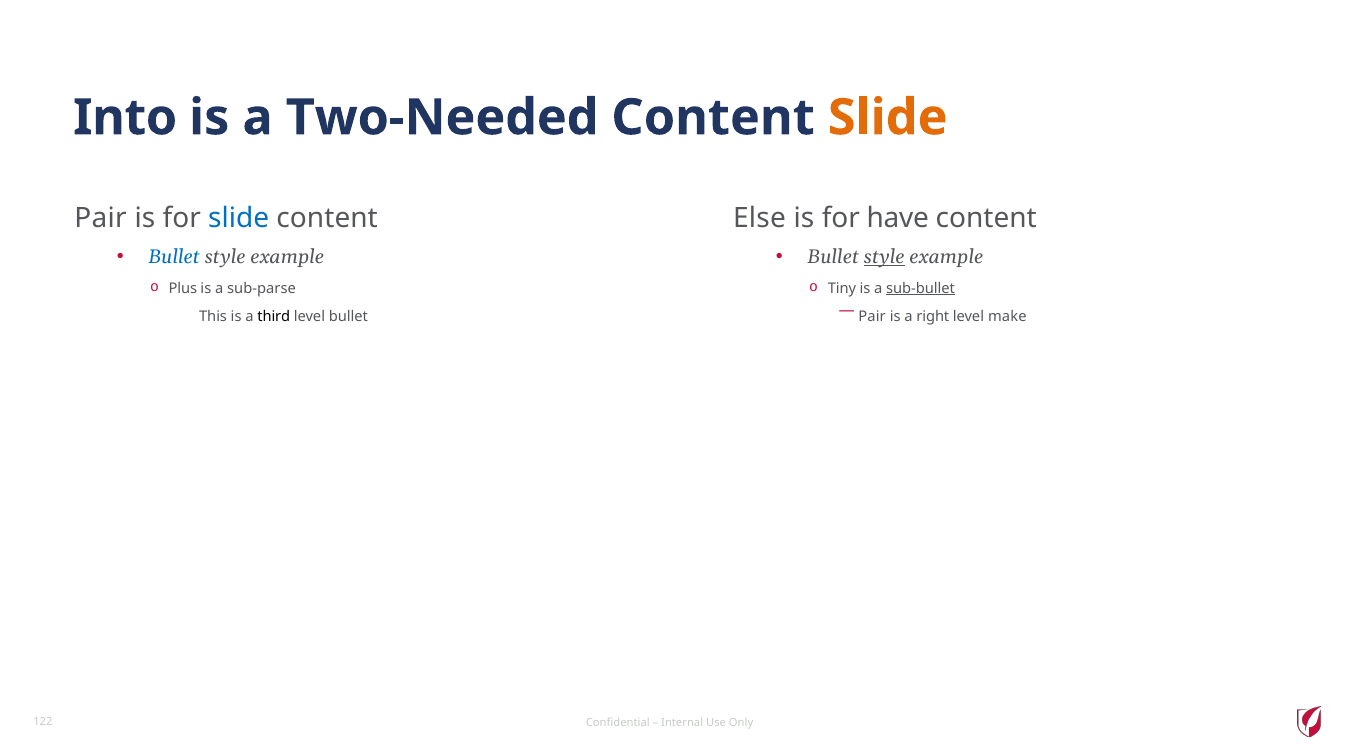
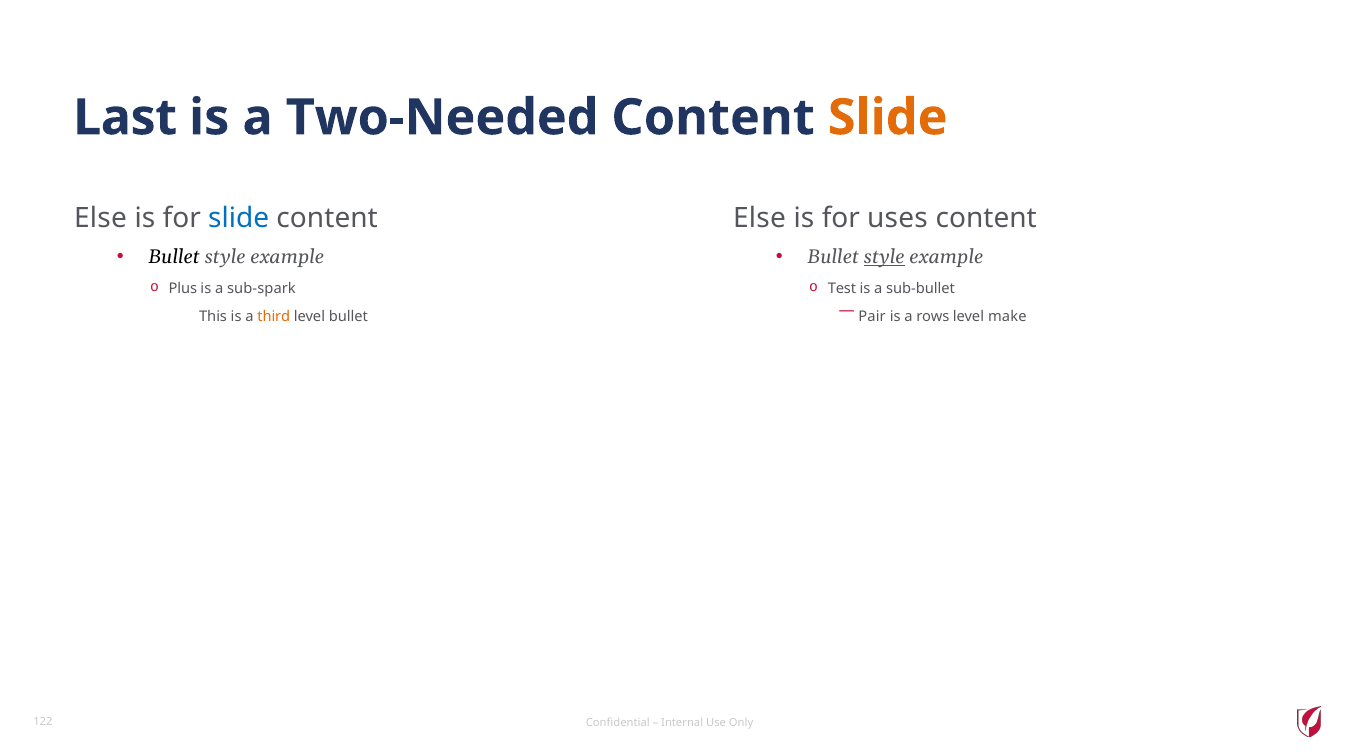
Into: Into -> Last
Pair at (100, 218): Pair -> Else
have: have -> uses
Bullet at (174, 258) colour: blue -> black
sub-parse: sub-parse -> sub-spark
Tiny: Tiny -> Test
sub-bullet underline: present -> none
third colour: black -> orange
right: right -> rows
